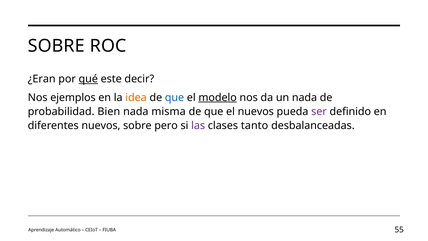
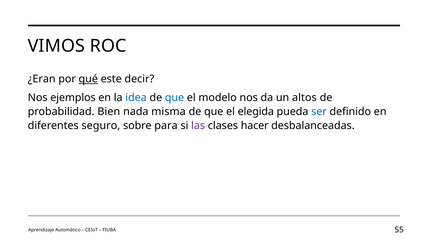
SOBRE at (56, 46): SOBRE -> VIMOS
idea colour: orange -> blue
modelo underline: present -> none
un nada: nada -> altos
el nuevos: nuevos -> elegida
ser colour: purple -> blue
diferentes nuevos: nuevos -> seguro
pero: pero -> para
tanto: tanto -> hacer
